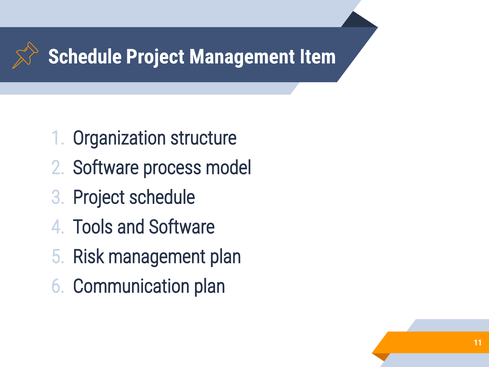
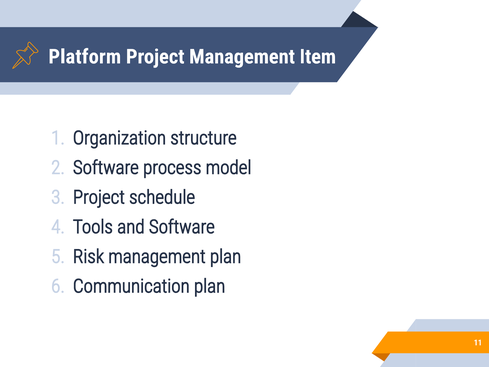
Schedule at (85, 57): Schedule -> Platform
